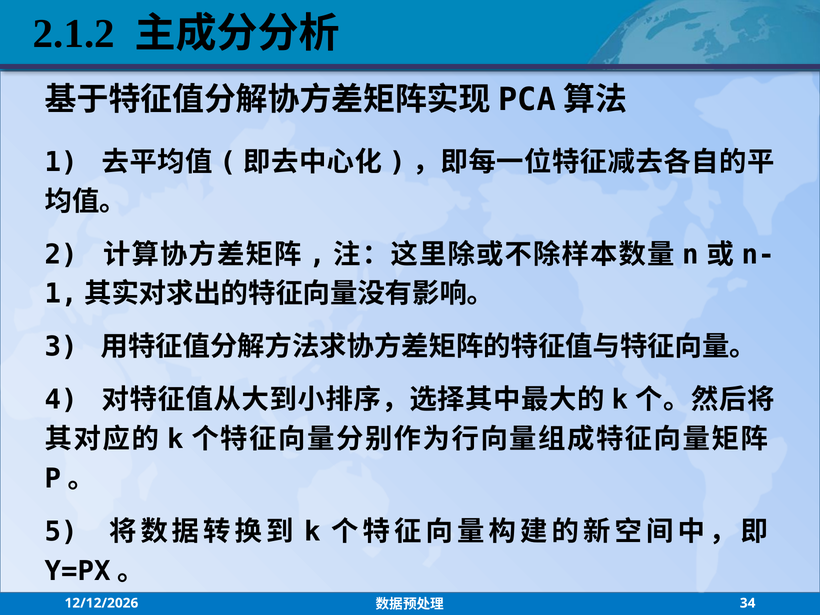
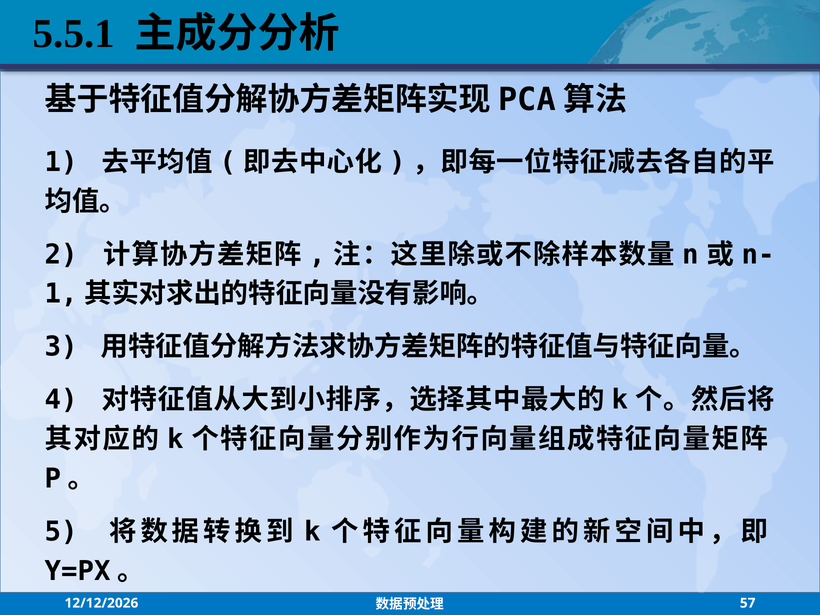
2.1.2: 2.1.2 -> 5.5.1
34: 34 -> 57
